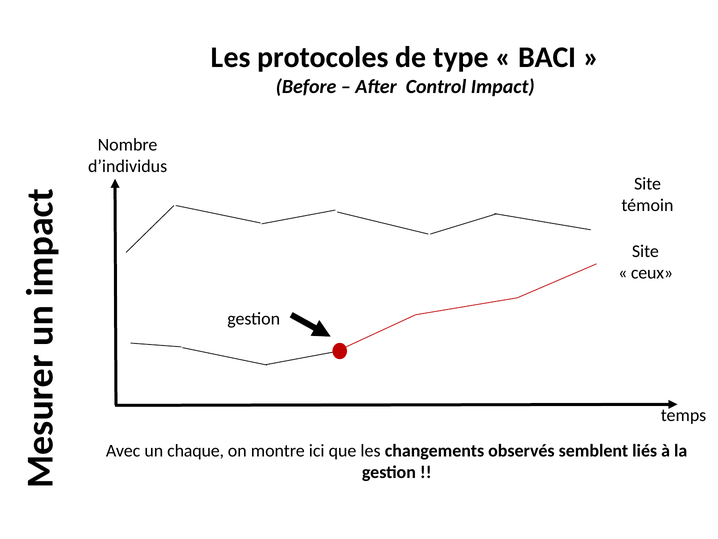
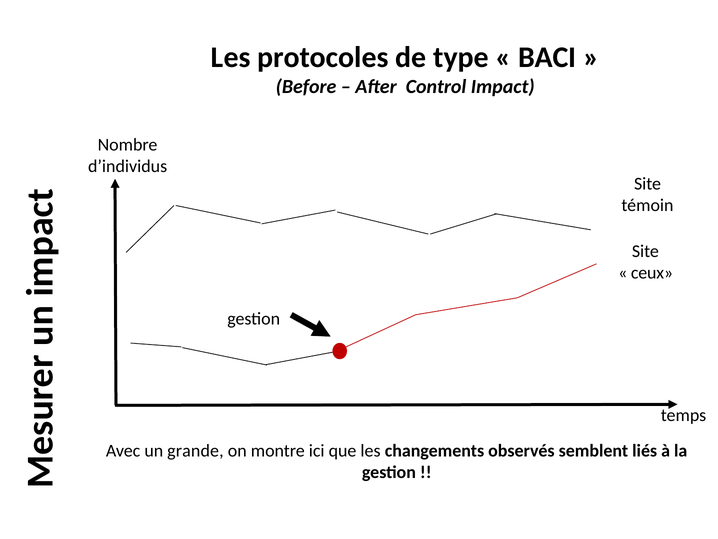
chaque: chaque -> grande
